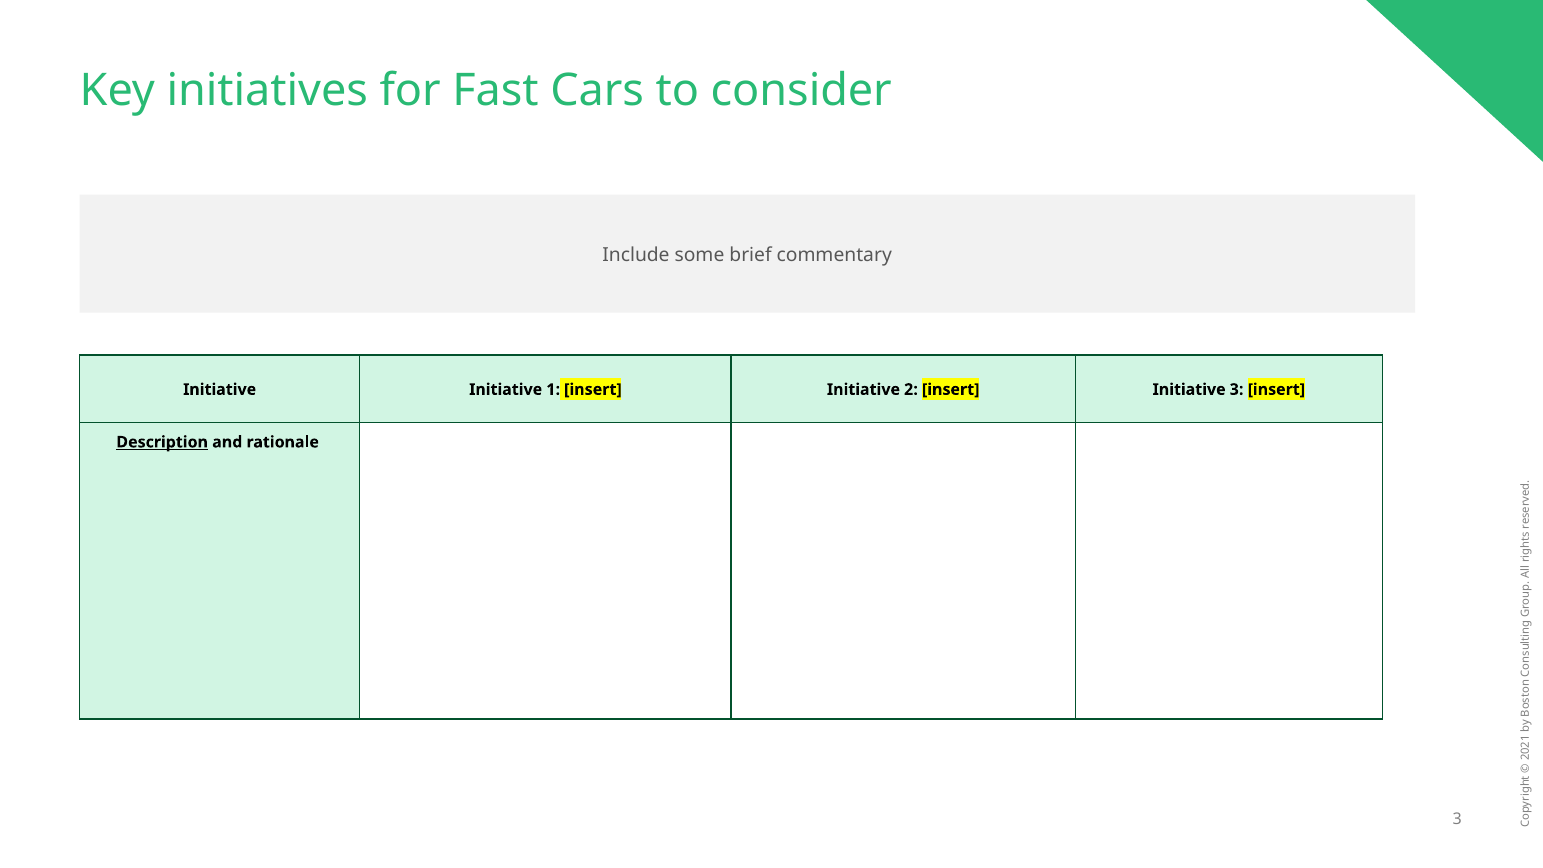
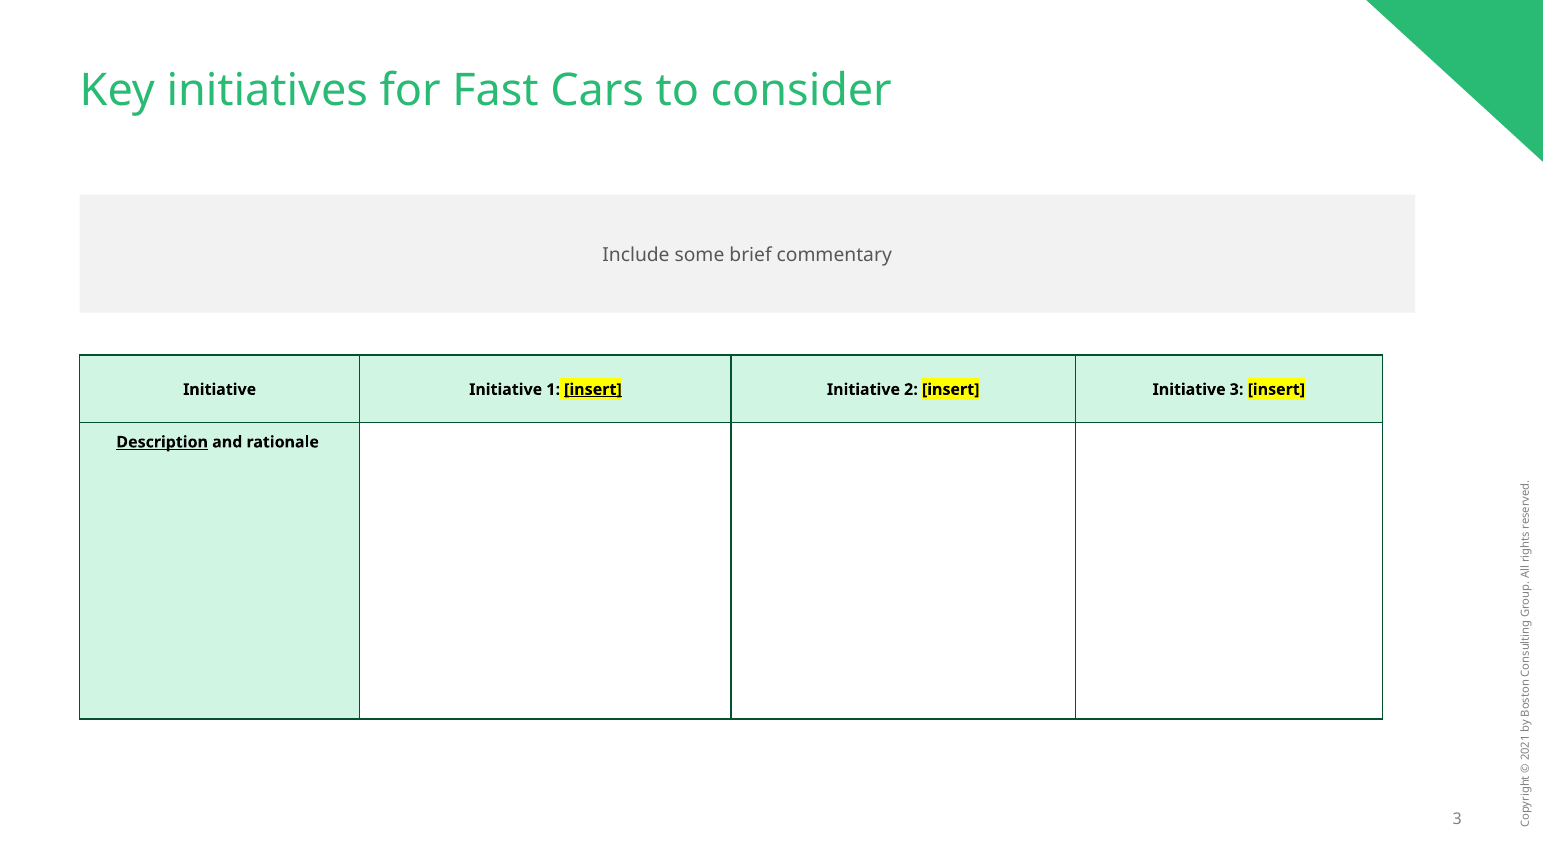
insert at (593, 389) underline: none -> present
